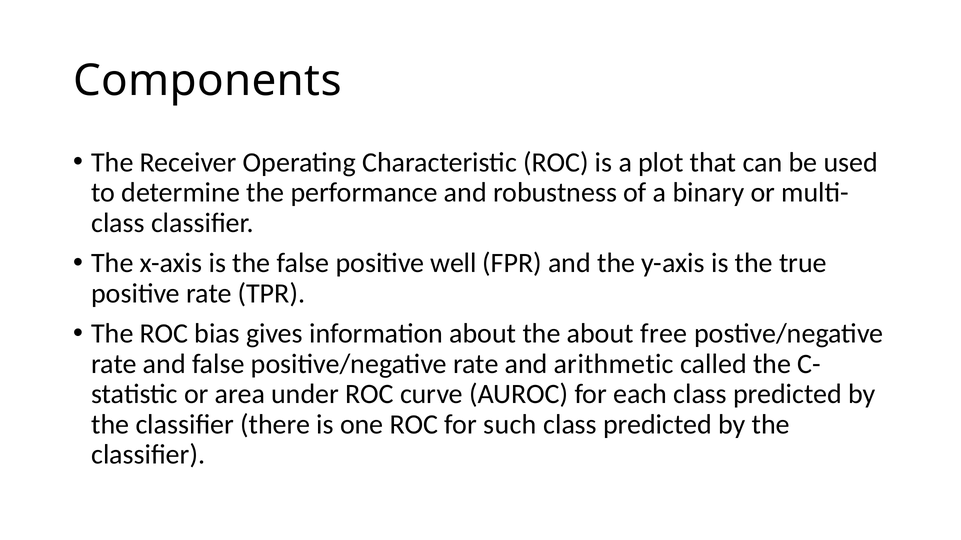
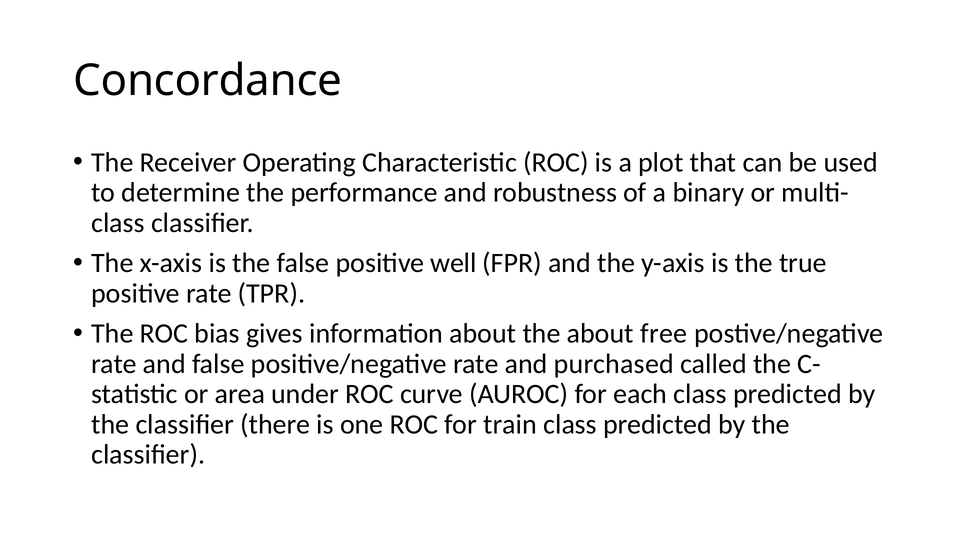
Components: Components -> Concordance
arithmetic: arithmetic -> purchased
such: such -> train
